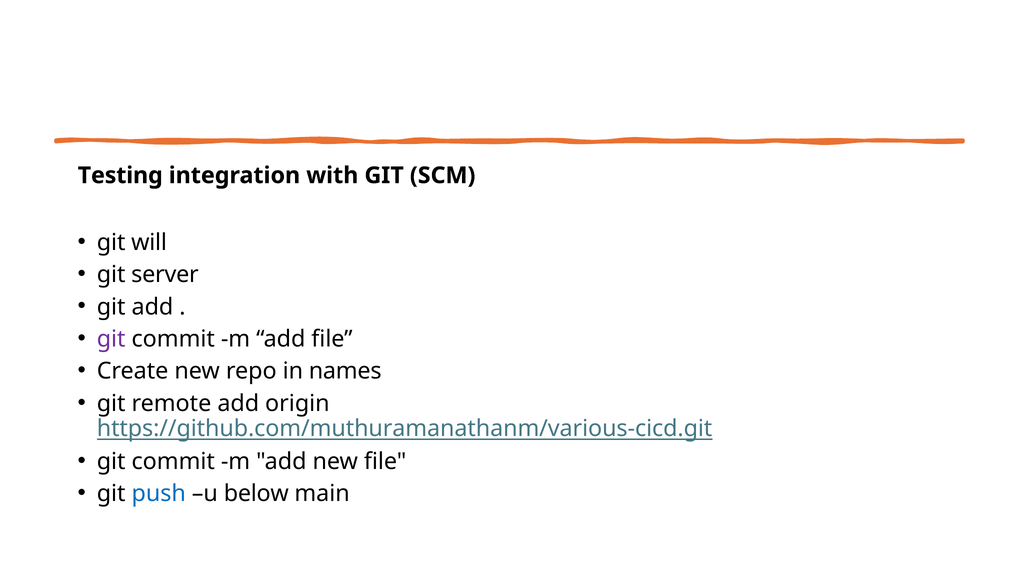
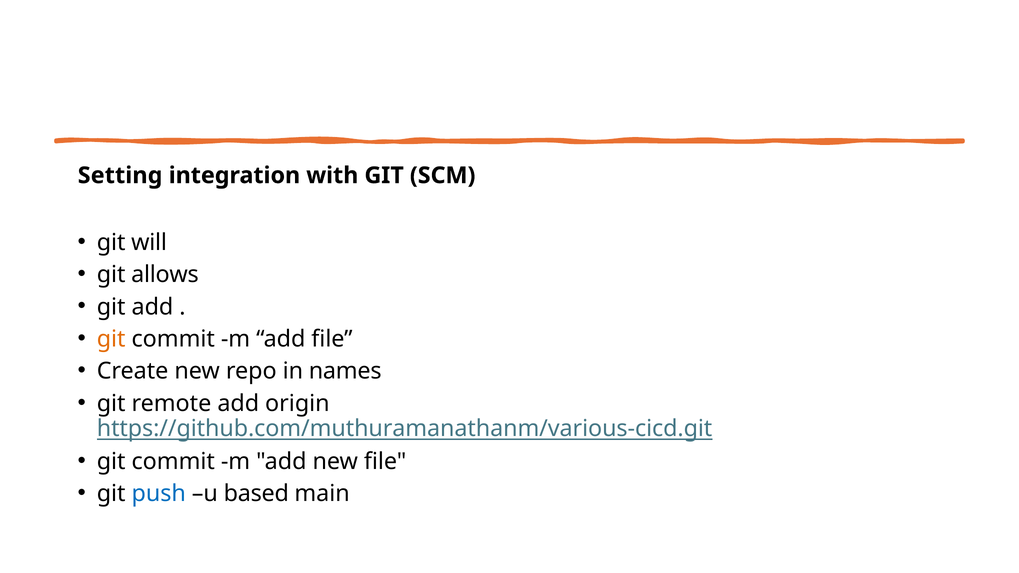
Testing: Testing -> Setting
server: server -> allows
git at (111, 339) colour: purple -> orange
below: below -> based
